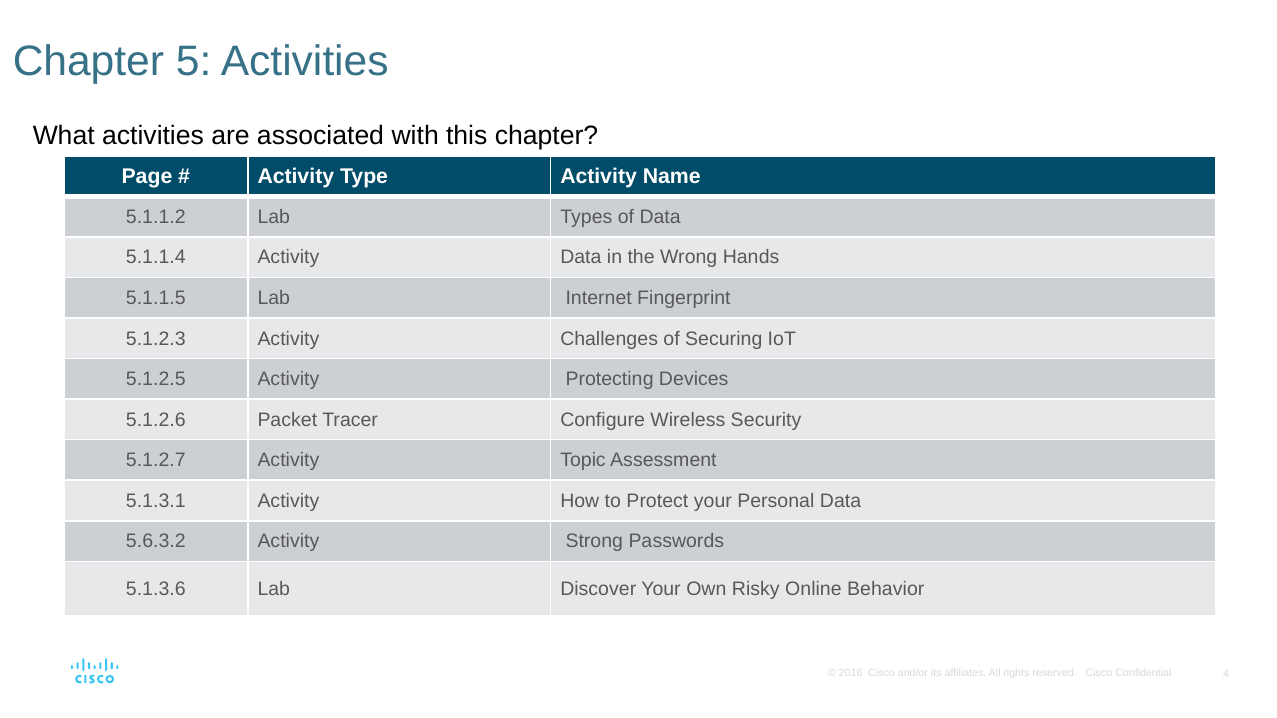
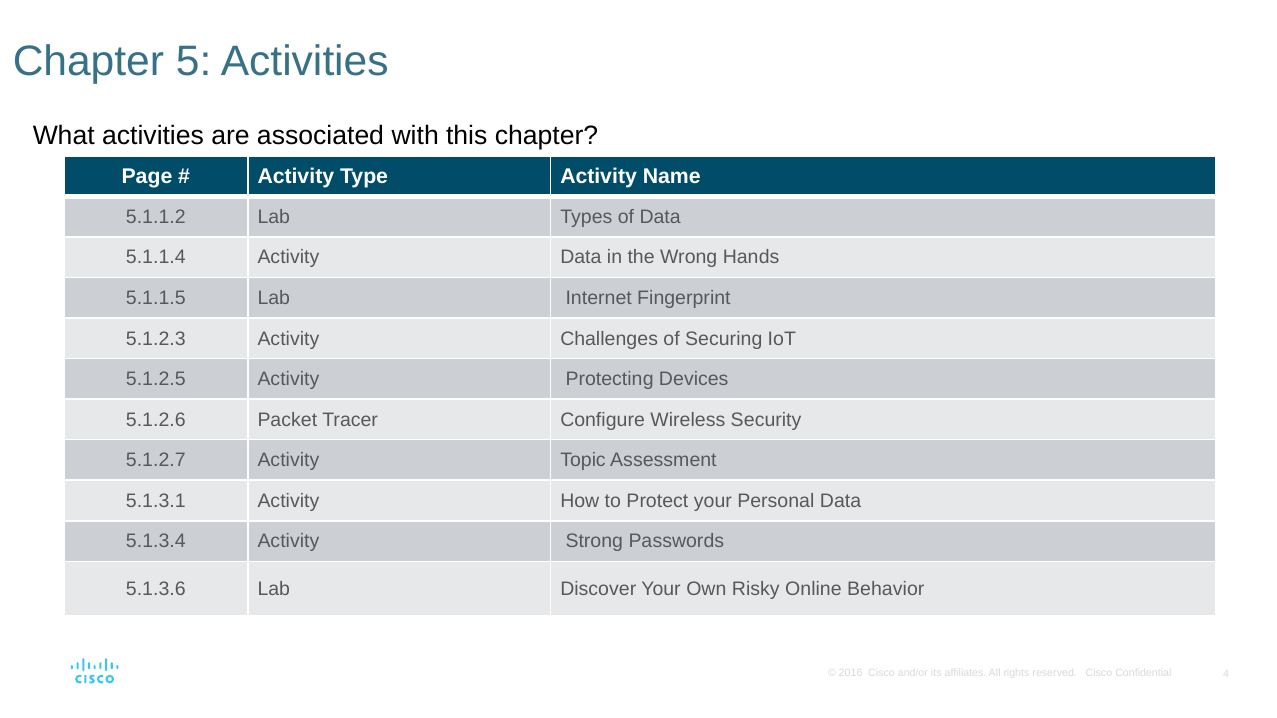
5.6.3.2: 5.6.3.2 -> 5.1.3.4
